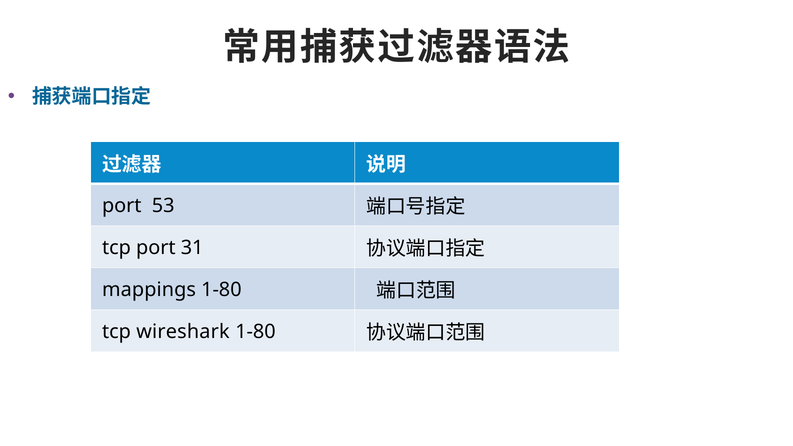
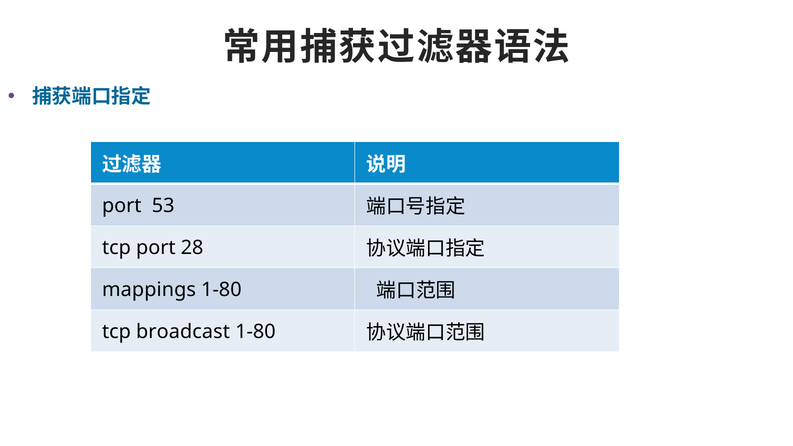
31: 31 -> 28
wireshark: wireshark -> broadcast
